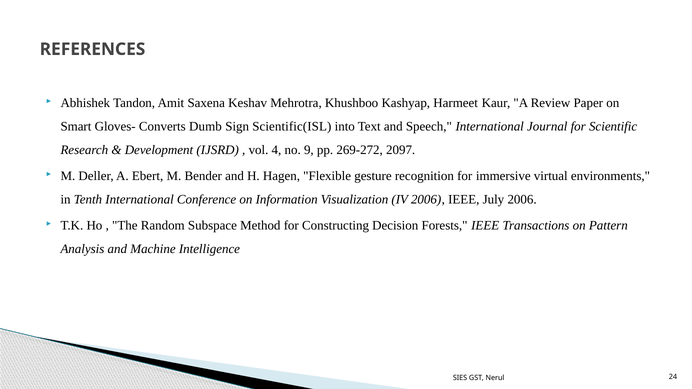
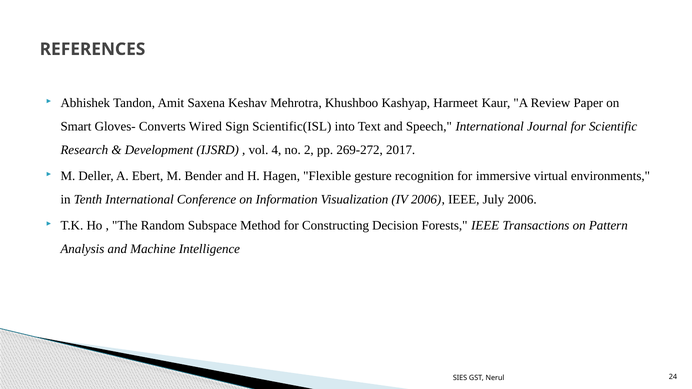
Dumb: Dumb -> Wired
9: 9 -> 2
2097: 2097 -> 2017
